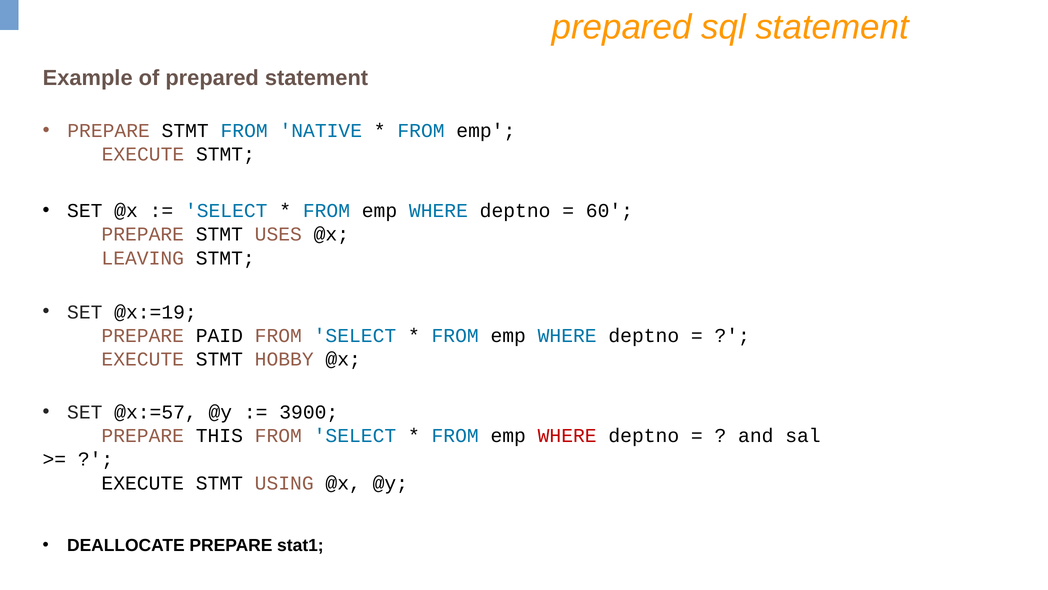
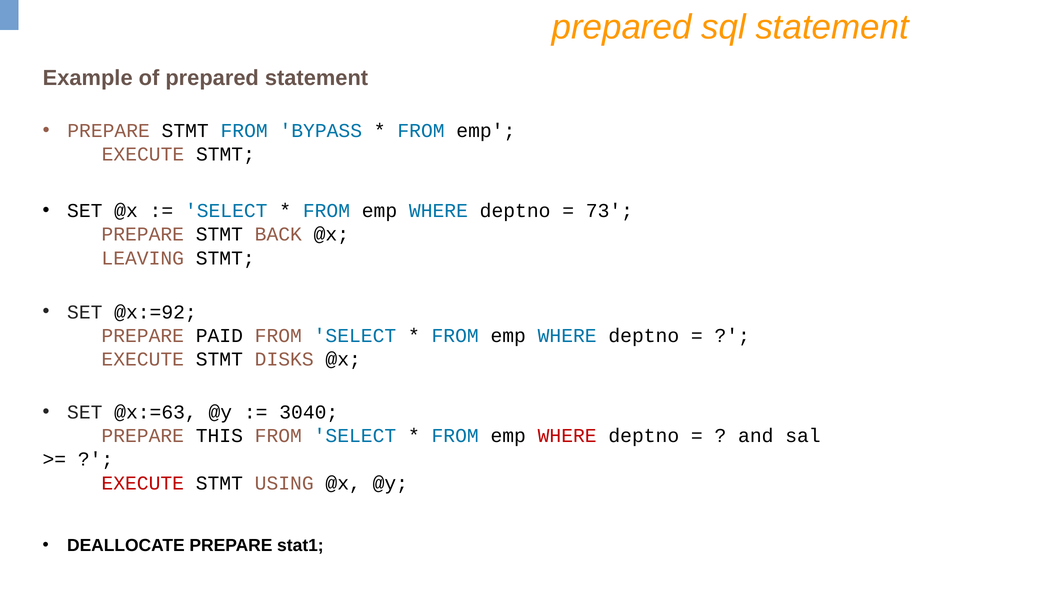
NATIVE: NATIVE -> BYPASS
60: 60 -> 73
USES: USES -> BACK
@x:=19: @x:=19 -> @x:=92
HOBBY: HOBBY -> DISKS
@x:=57: @x:=57 -> @x:=63
3900: 3900 -> 3040
EXECUTE at (143, 483) colour: black -> red
